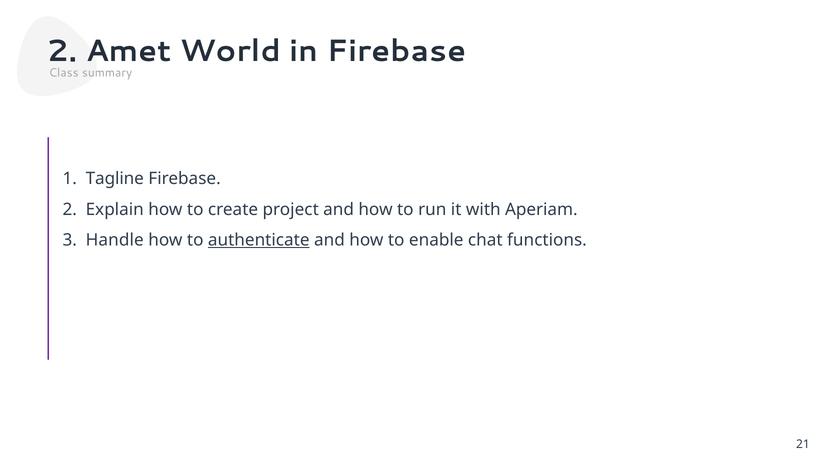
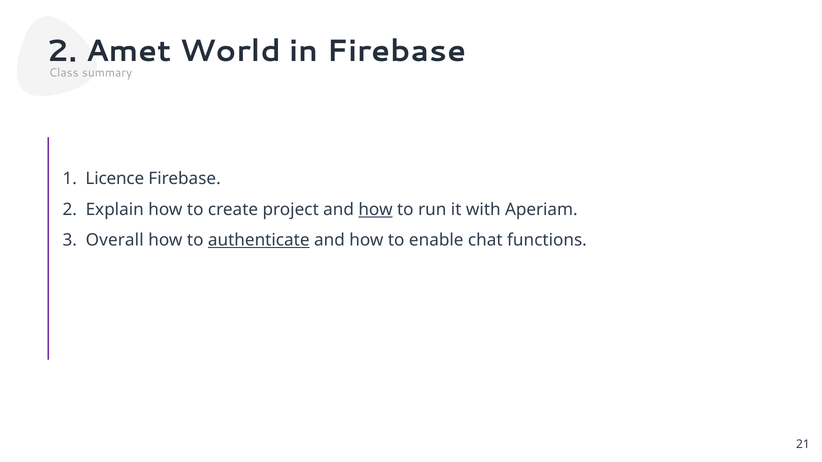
Tagline: Tagline -> Licence
how at (376, 210) underline: none -> present
Handle: Handle -> Overall
